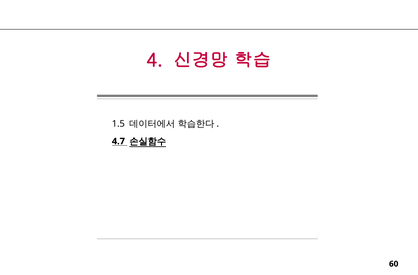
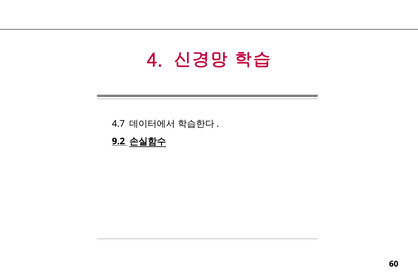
1.5: 1.5 -> 4.7
4.7: 4.7 -> 9.2
